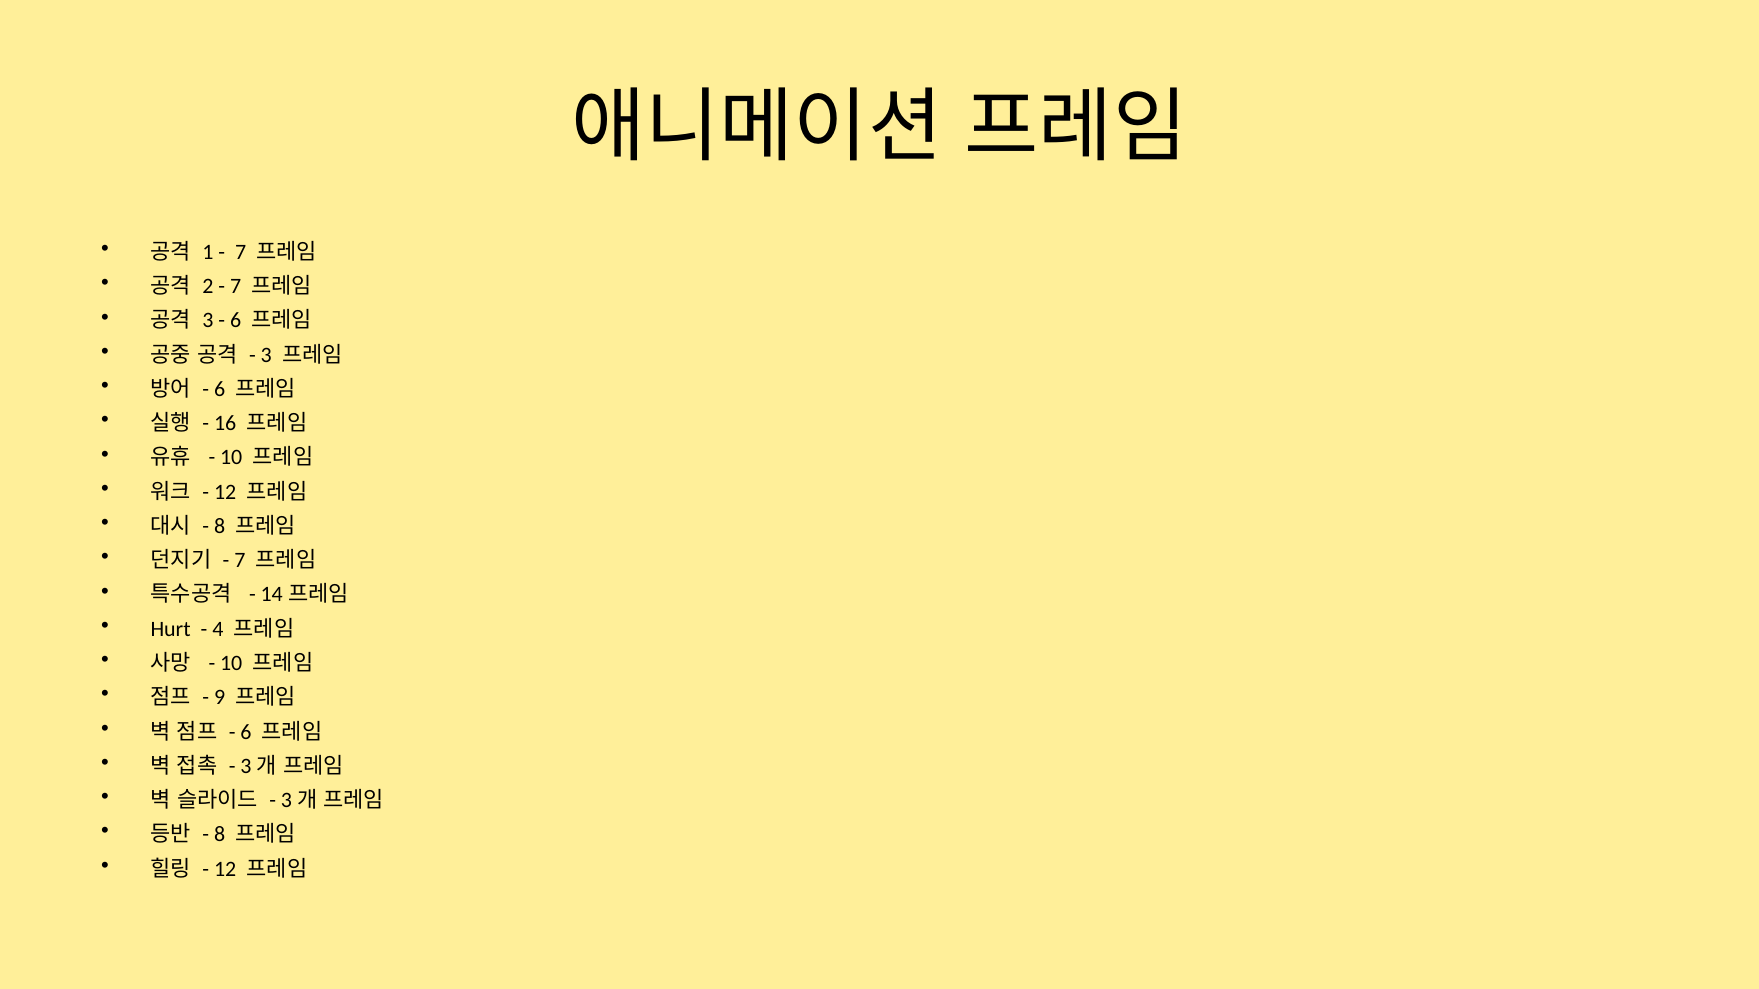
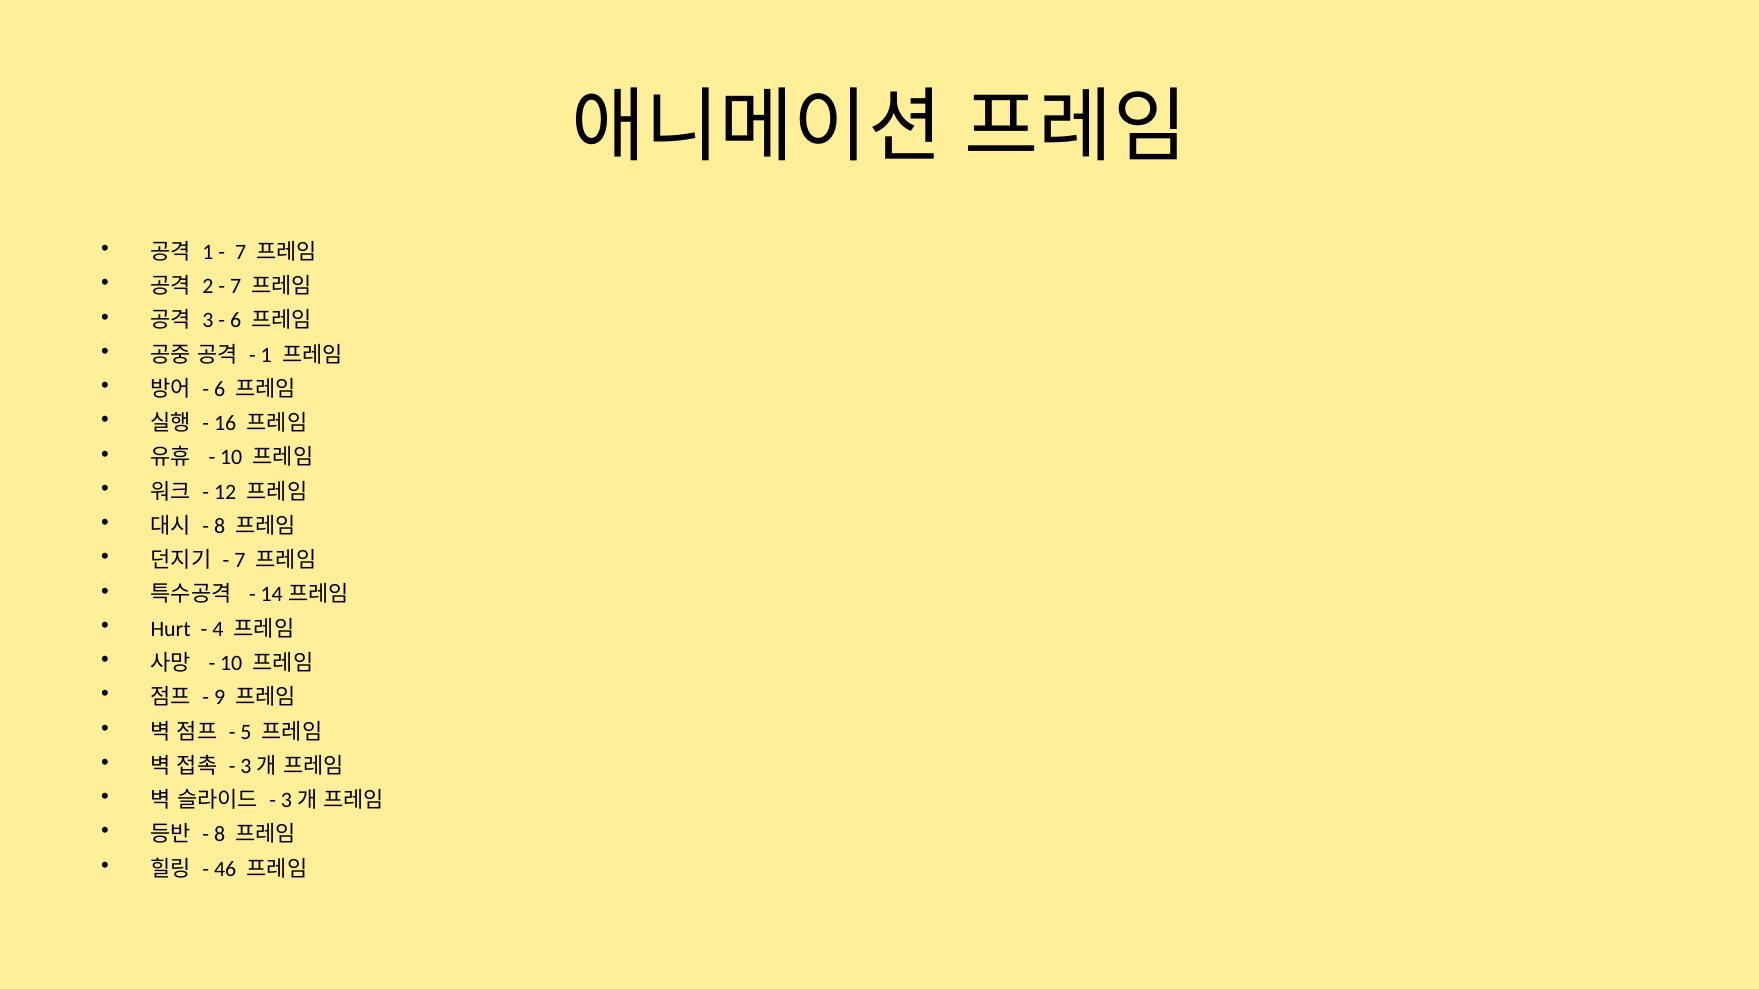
3 at (266, 355): 3 -> 1
6 at (246, 732): 6 -> 5
12 at (225, 869): 12 -> 46
